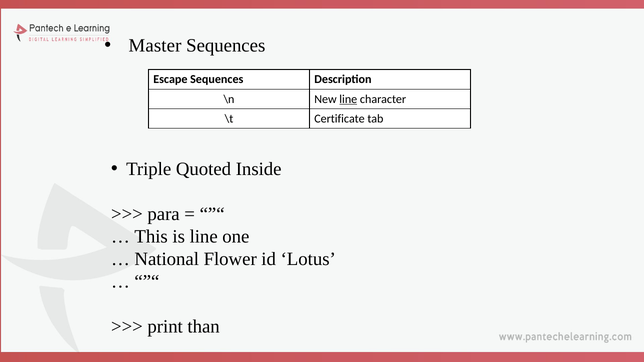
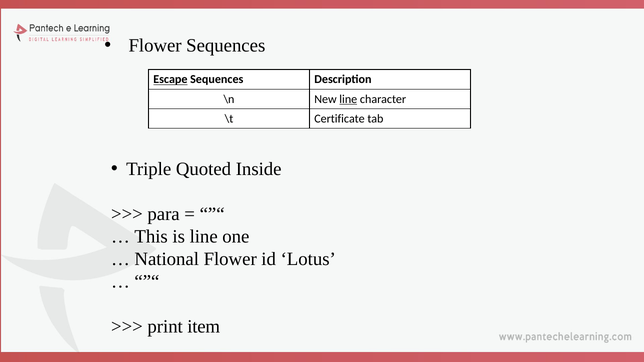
Master at (155, 46): Master -> Flower
Escape underline: none -> present
than: than -> item
